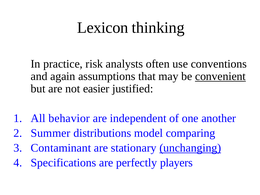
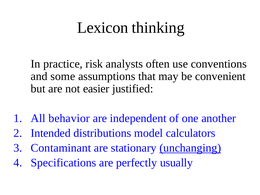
again: again -> some
convenient underline: present -> none
Summer: Summer -> Intended
comparing: comparing -> calculators
players: players -> usually
